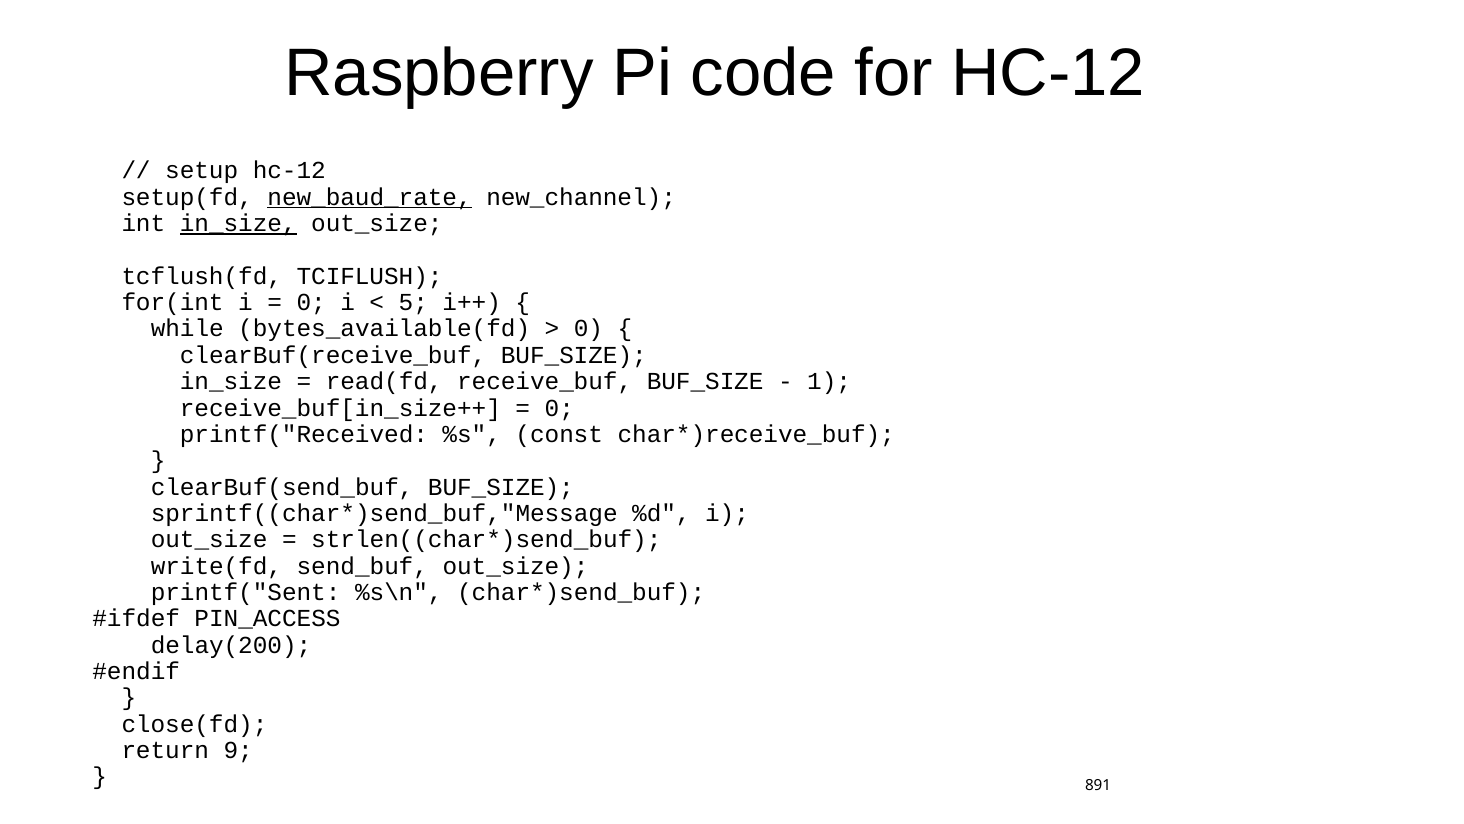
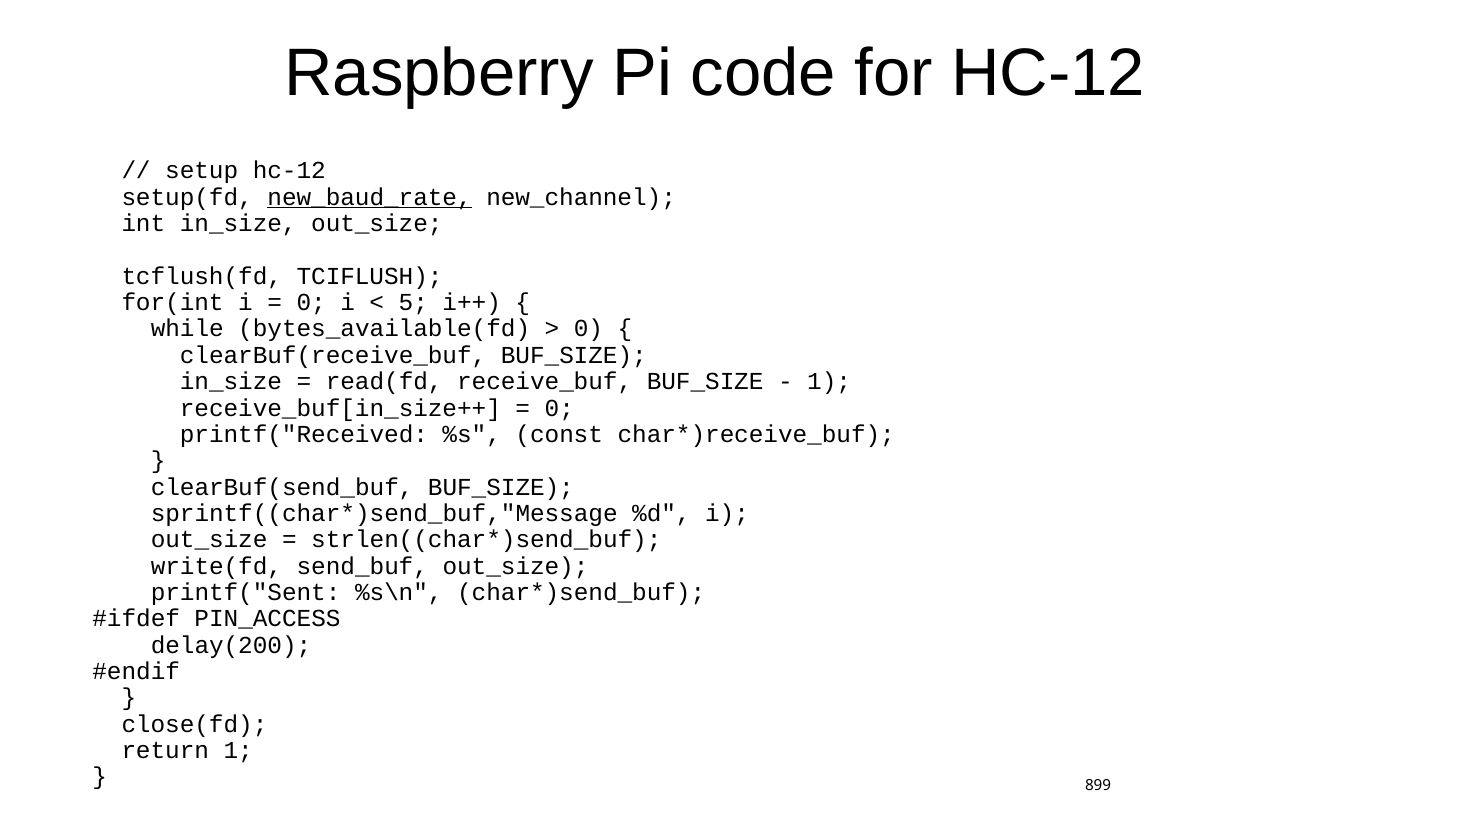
in_size at (238, 223) underline: present -> none
return 9: 9 -> 1
891: 891 -> 899
